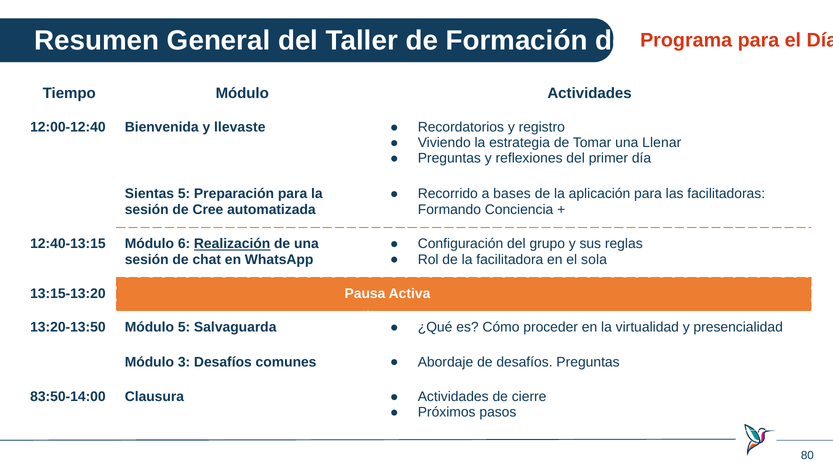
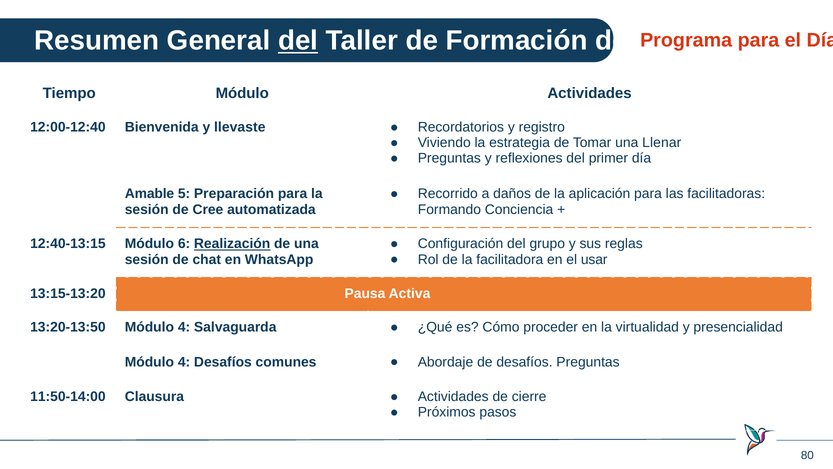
del at (298, 41) underline: none -> present
bases: bases -> daños
Sientas: Sientas -> Amable
sola: sola -> usar
13:20-13:50 Módulo 5: 5 -> 4
3 at (184, 362): 3 -> 4
83:50-14:00: 83:50-14:00 -> 11:50-14:00
